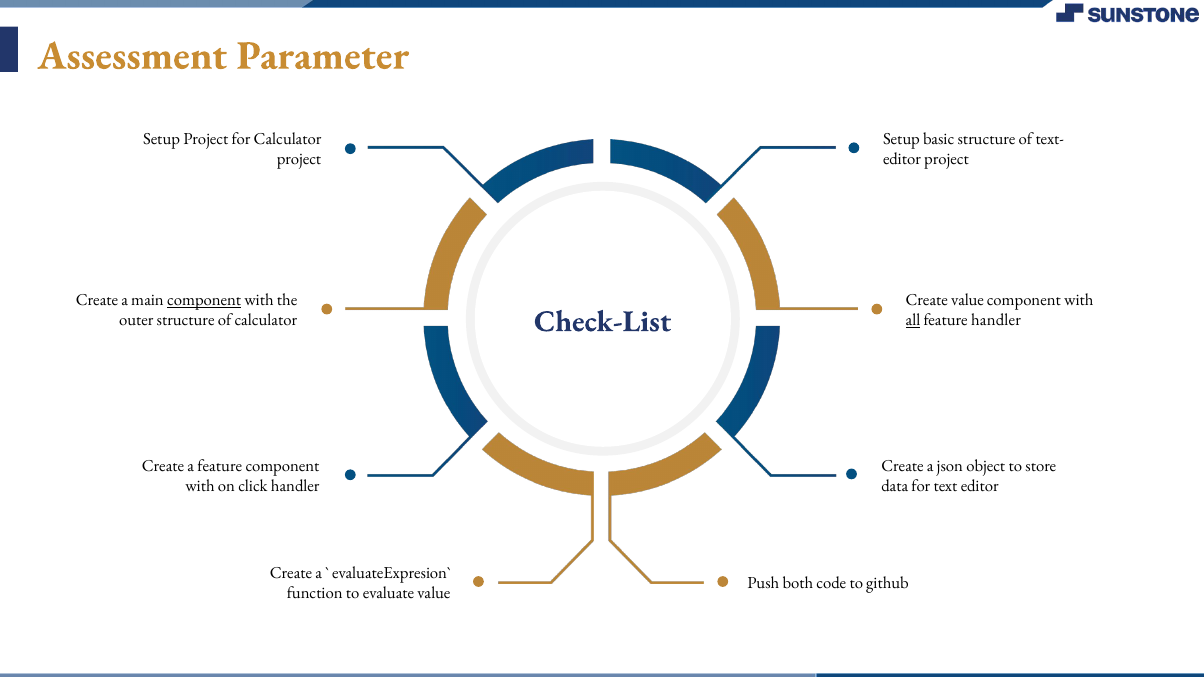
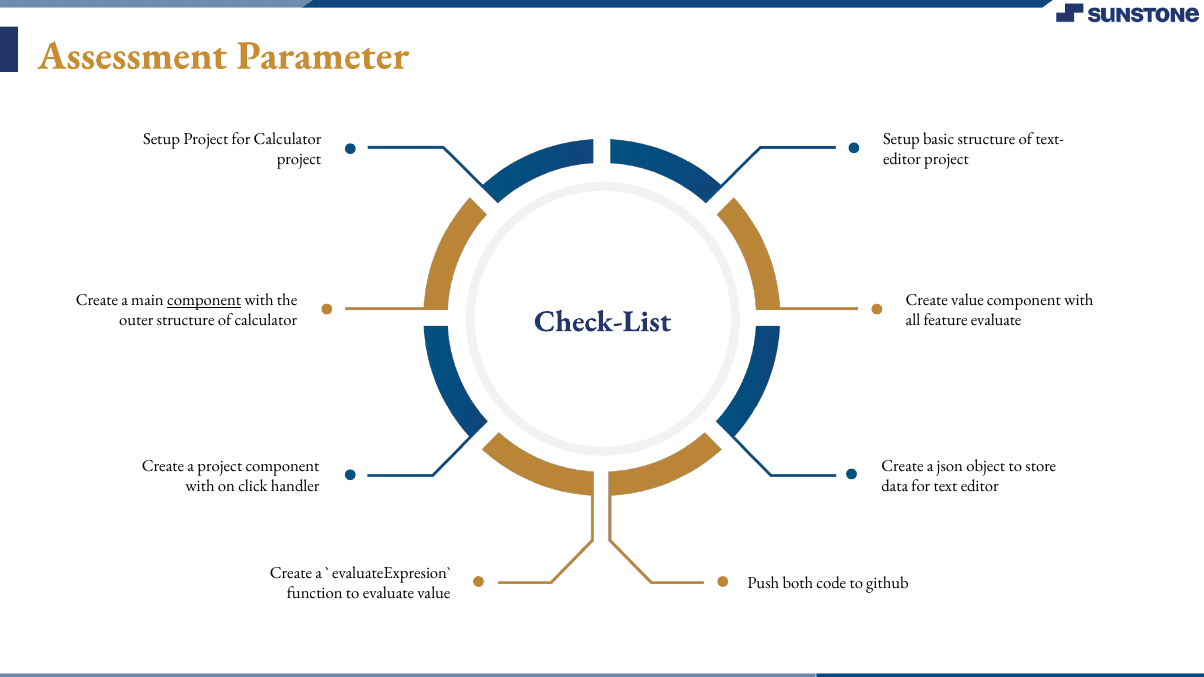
all underline: present -> none
feature handler: handler -> evaluate
a feature: feature -> project
